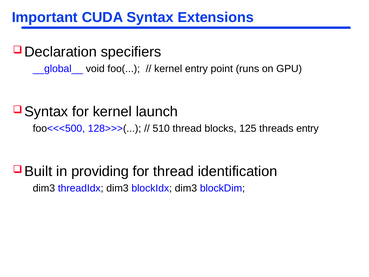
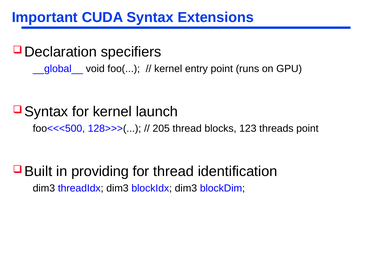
510: 510 -> 205
125: 125 -> 123
threads entry: entry -> point
